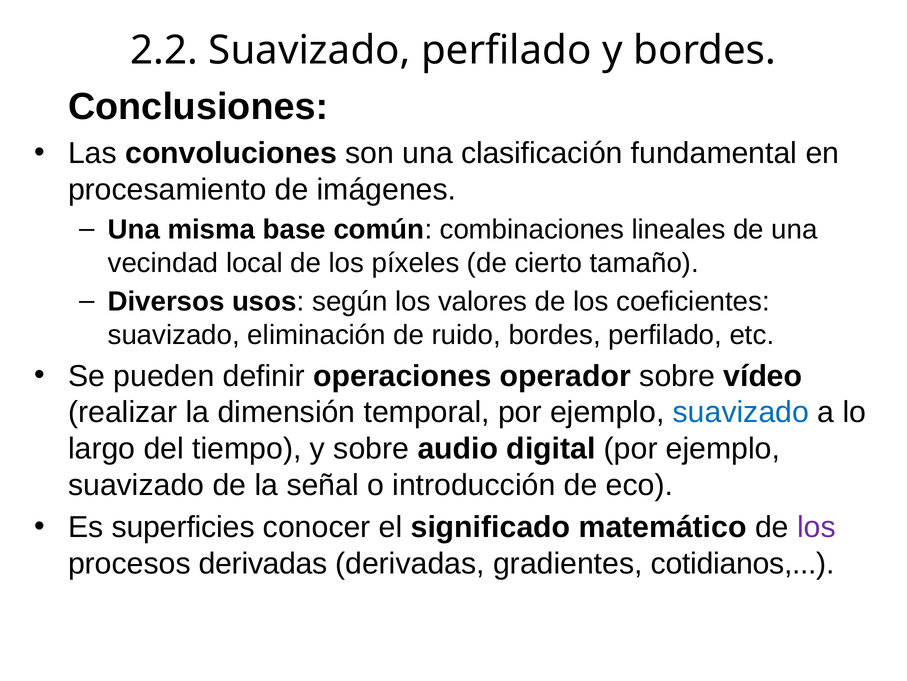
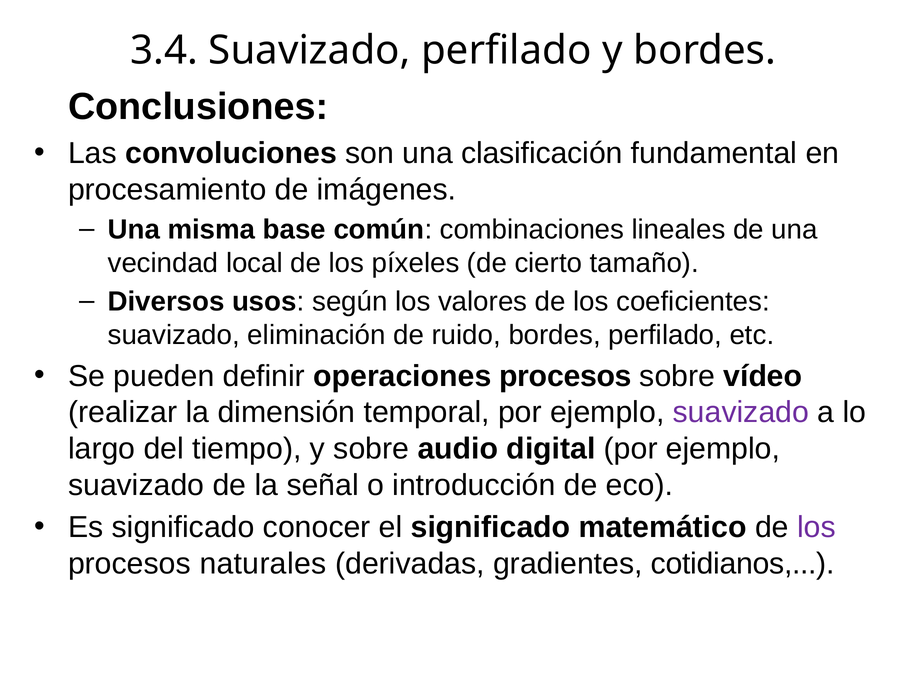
2.2: 2.2 -> 3.4
operaciones operador: operador -> procesos
suavizado at (741, 412) colour: blue -> purple
Es superficies: superficies -> significado
procesos derivadas: derivadas -> naturales
